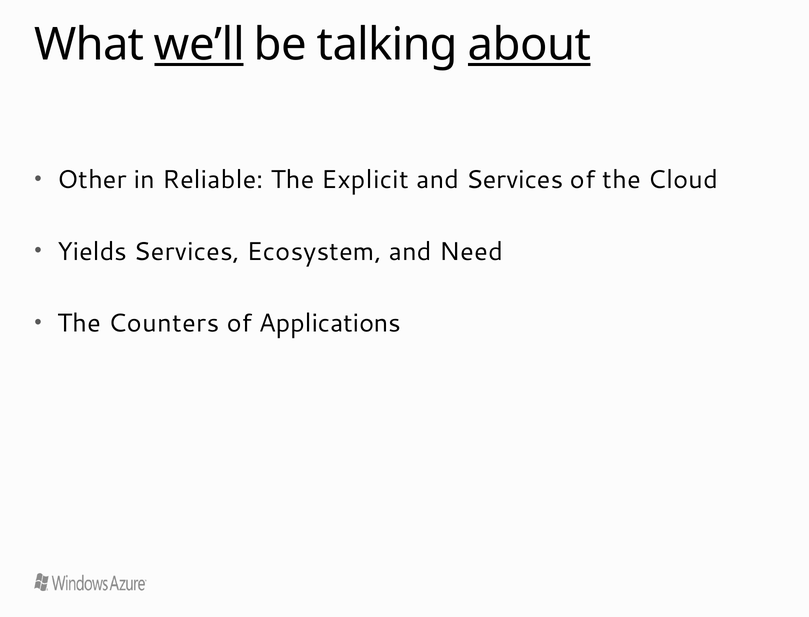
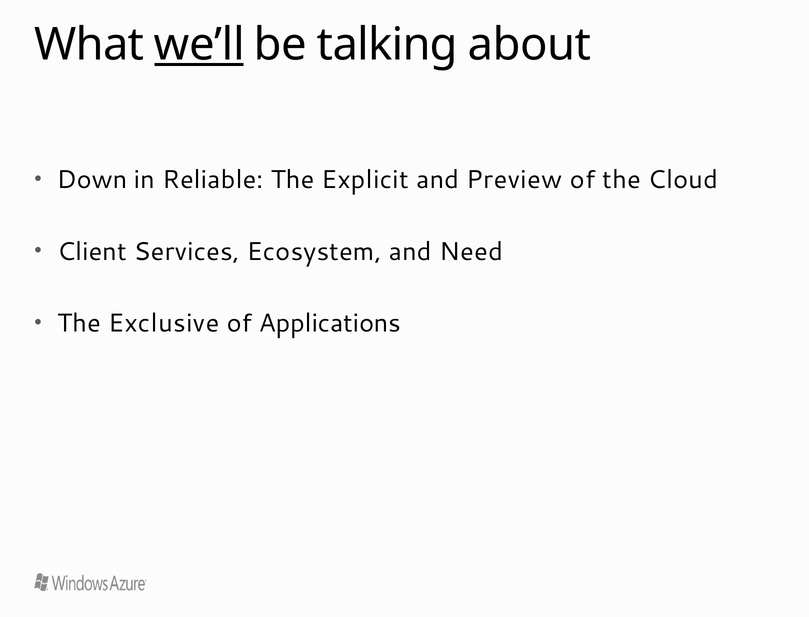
about underline: present -> none
Other: Other -> Down
and Services: Services -> Preview
Yields: Yields -> Client
Counters: Counters -> Exclusive
